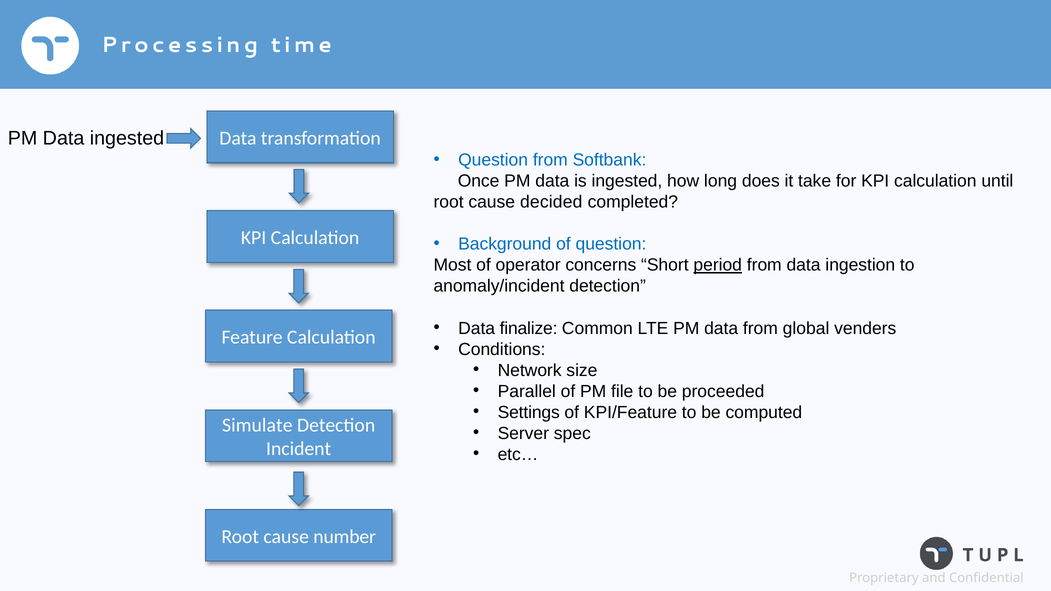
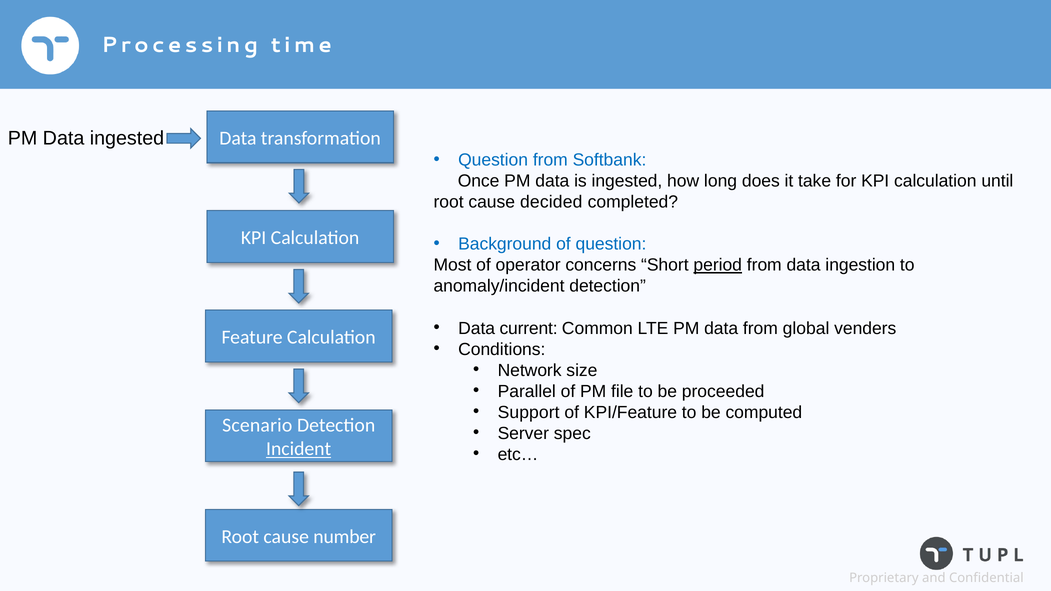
finalize: finalize -> current
Settings: Settings -> Support
Simulate: Simulate -> Scenario
Incident underline: none -> present
